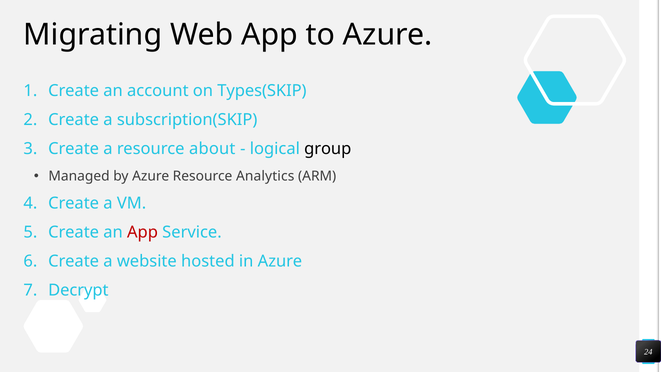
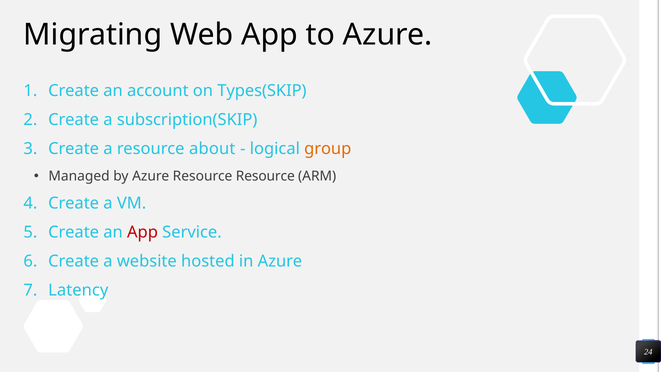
group colour: black -> orange
Resource Analytics: Analytics -> Resource
Decrypt: Decrypt -> Latency
